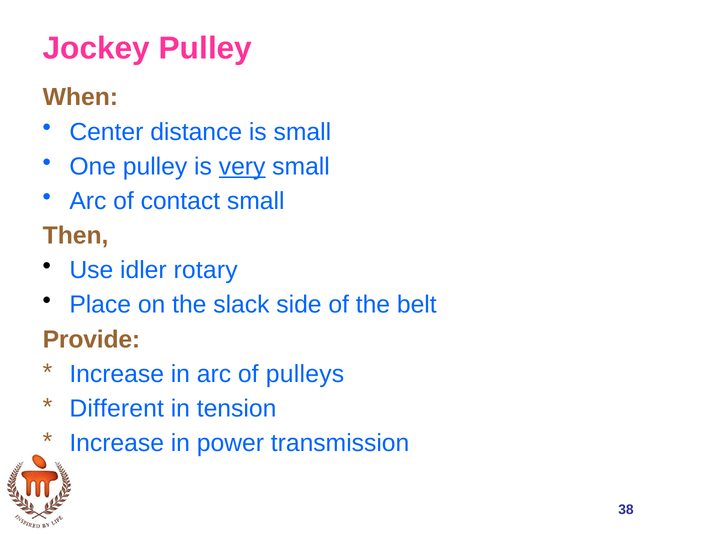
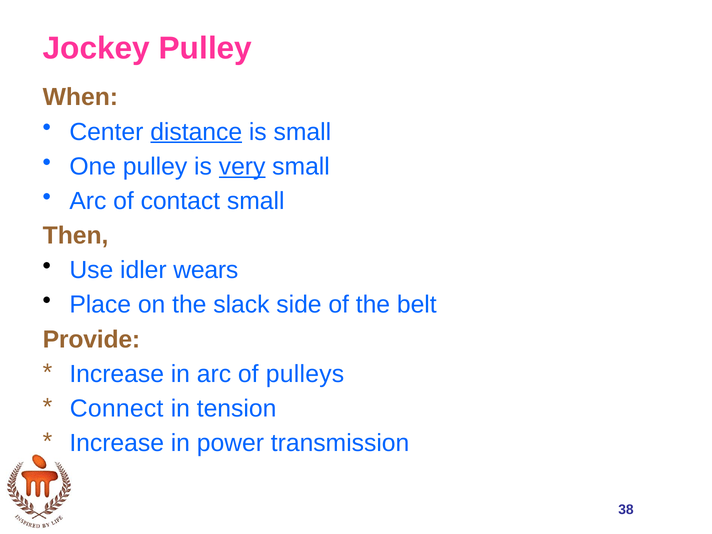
distance underline: none -> present
rotary: rotary -> wears
Different: Different -> Connect
